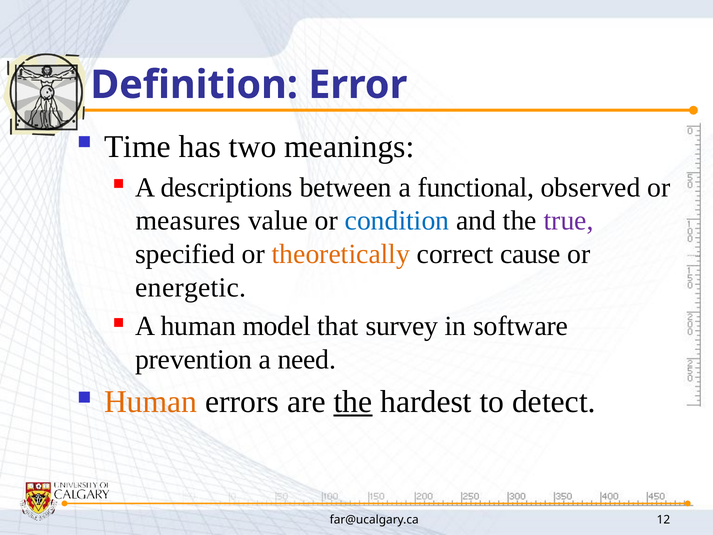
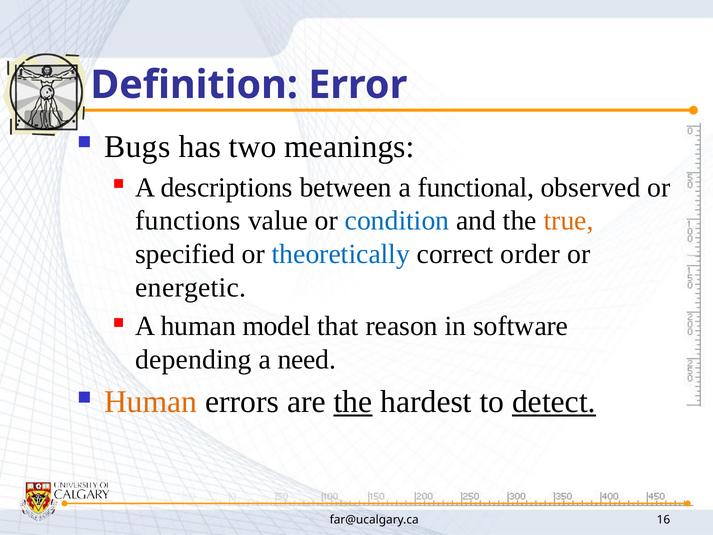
Time: Time -> Bugs
measures: measures -> functions
true colour: purple -> orange
theoretically colour: orange -> blue
cause: cause -> order
survey: survey -> reason
prevention: prevention -> depending
detect underline: none -> present
12: 12 -> 16
